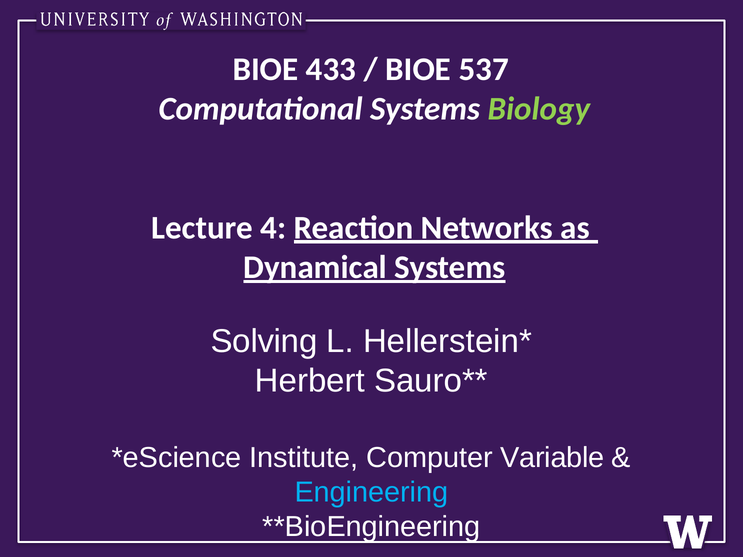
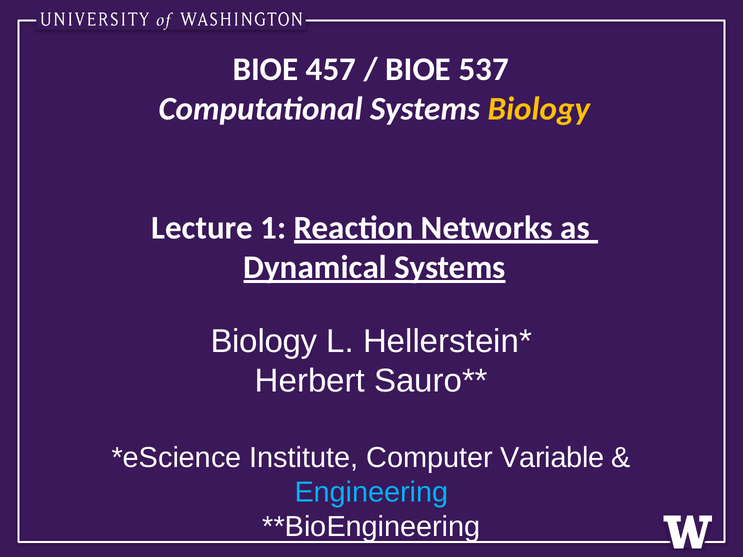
433: 433 -> 457
Biology at (539, 109) colour: light green -> yellow
4: 4 -> 1
Solving at (264, 342): Solving -> Biology
